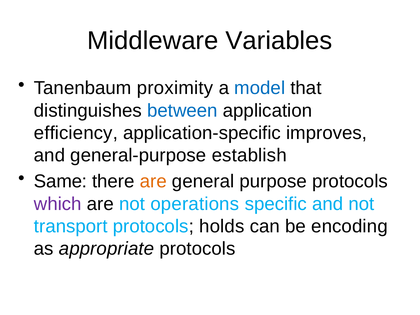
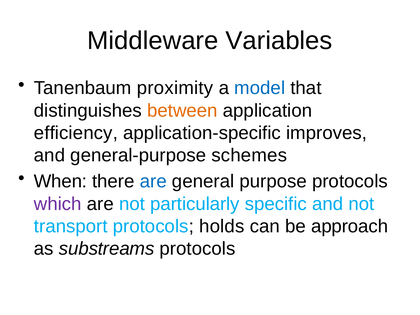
between colour: blue -> orange
establish: establish -> schemes
Same: Same -> When
are at (153, 181) colour: orange -> blue
operations: operations -> particularly
encoding: encoding -> approach
appropriate: appropriate -> substreams
